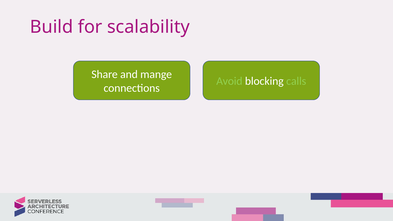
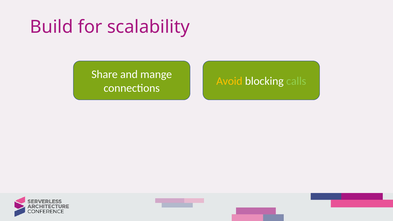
Avoid colour: light green -> yellow
